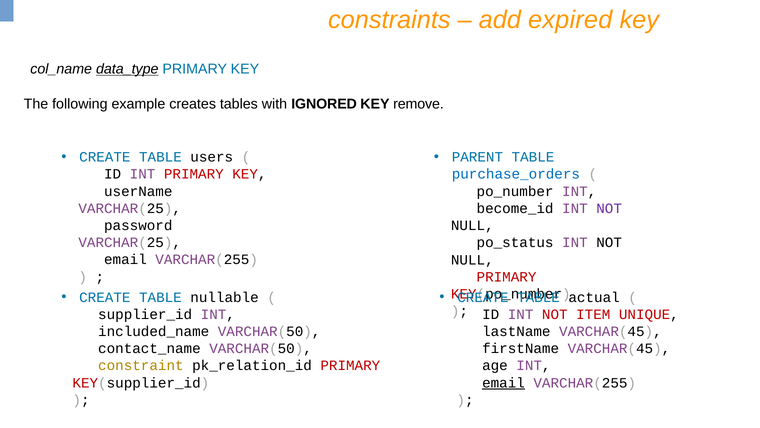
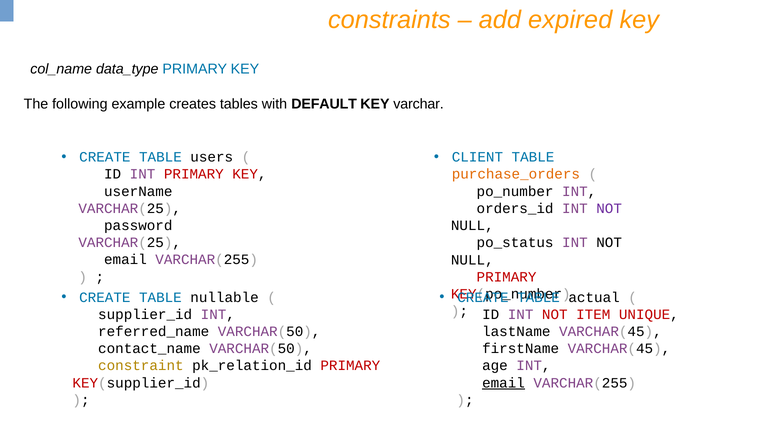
data_type underline: present -> none
IGNORED: IGNORED -> DEFAULT
remove: remove -> varchar
PARENT: PARENT -> CLIENT
purchase_orders colour: blue -> orange
become_id: become_id -> orders_id
included_name: included_name -> referred_name
